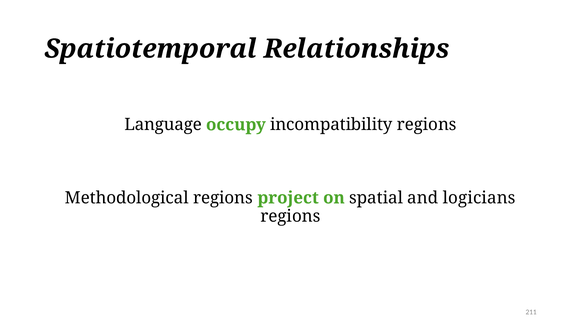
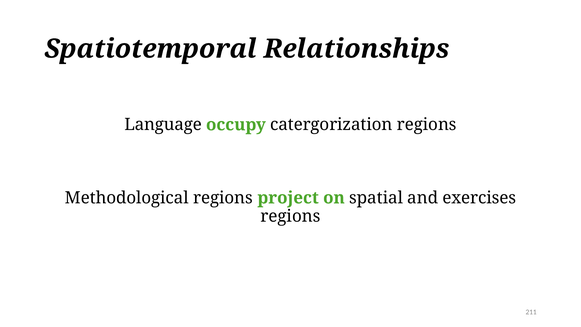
incompatibility: incompatibility -> catergorization
logicians: logicians -> exercises
